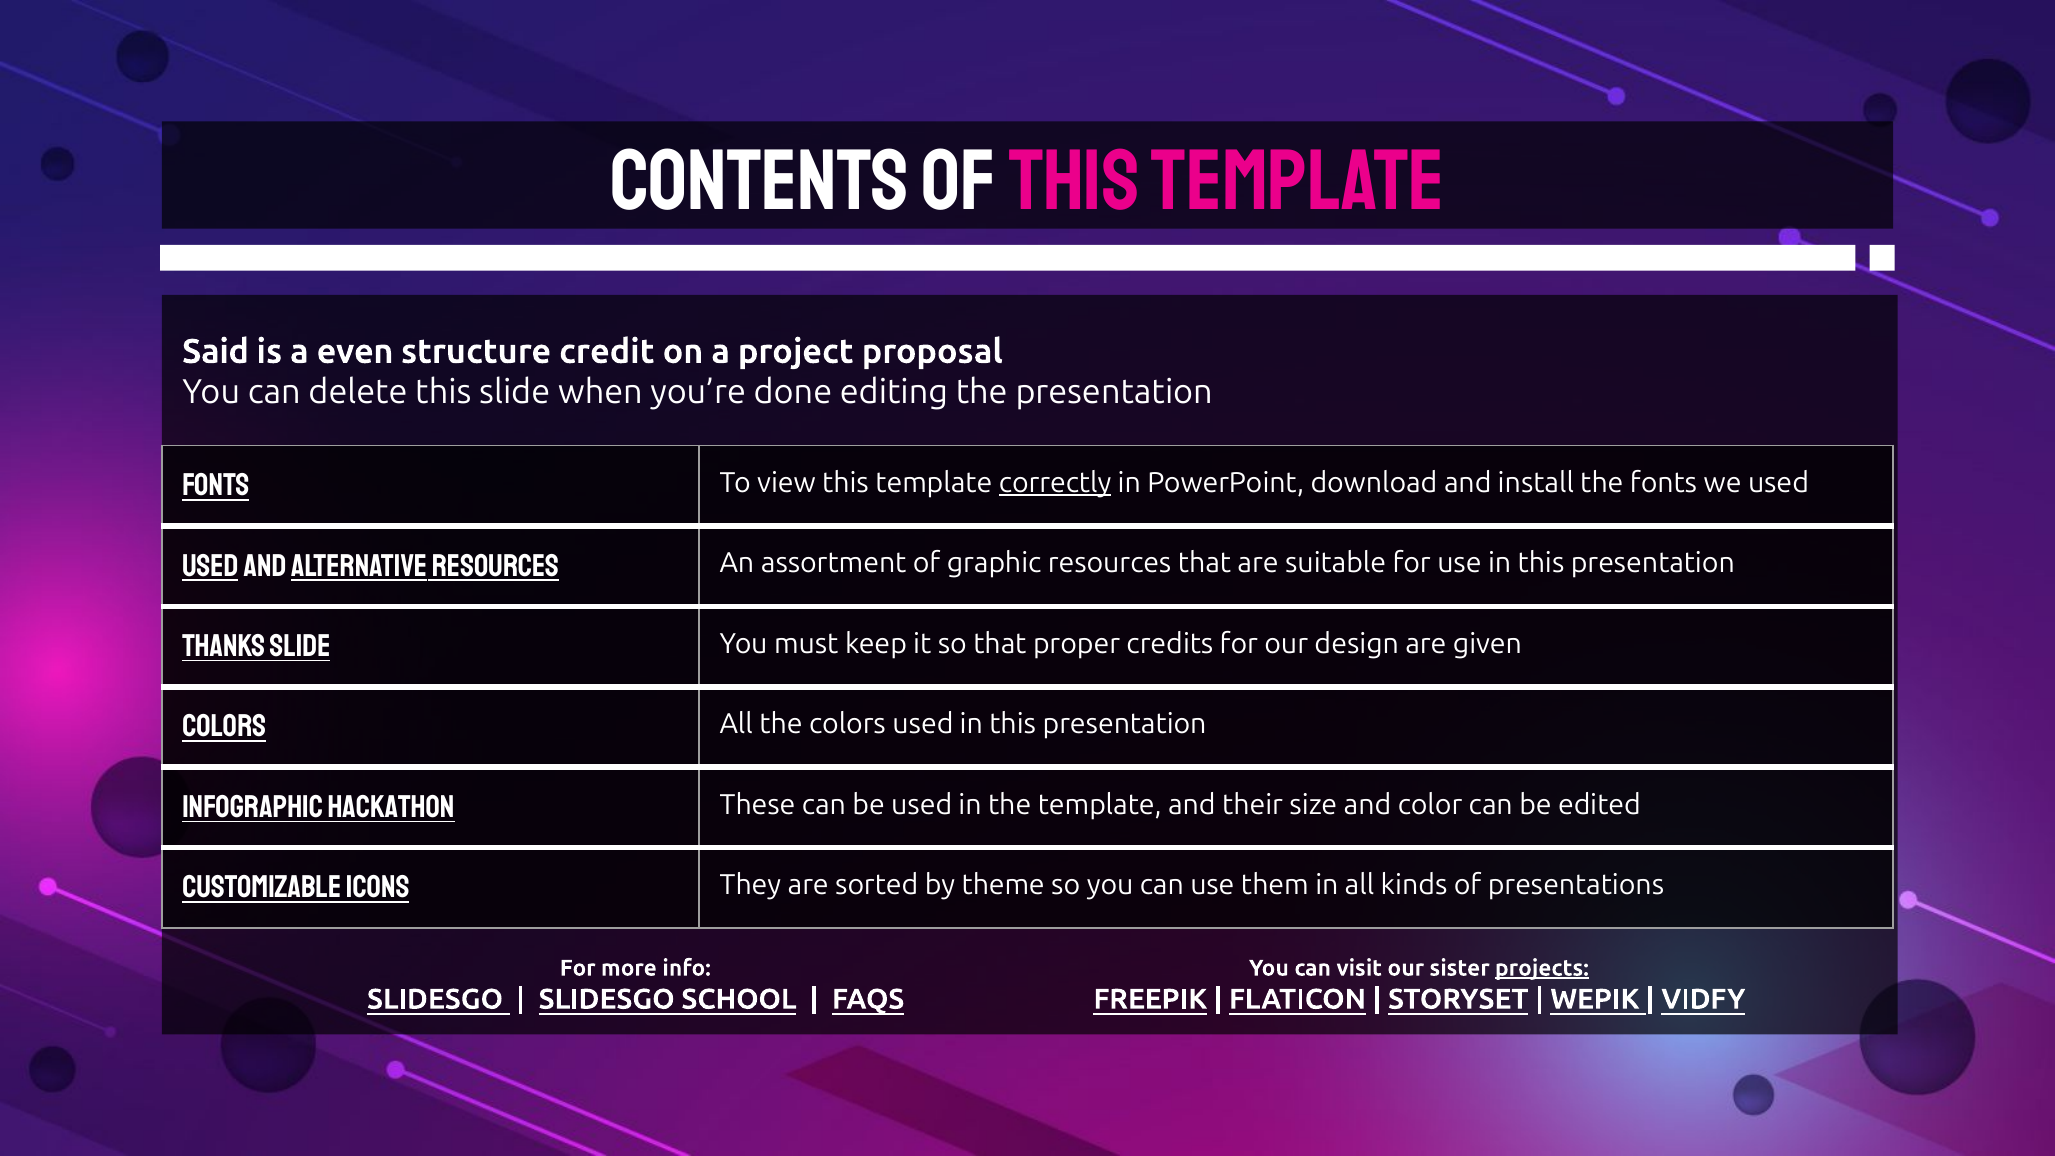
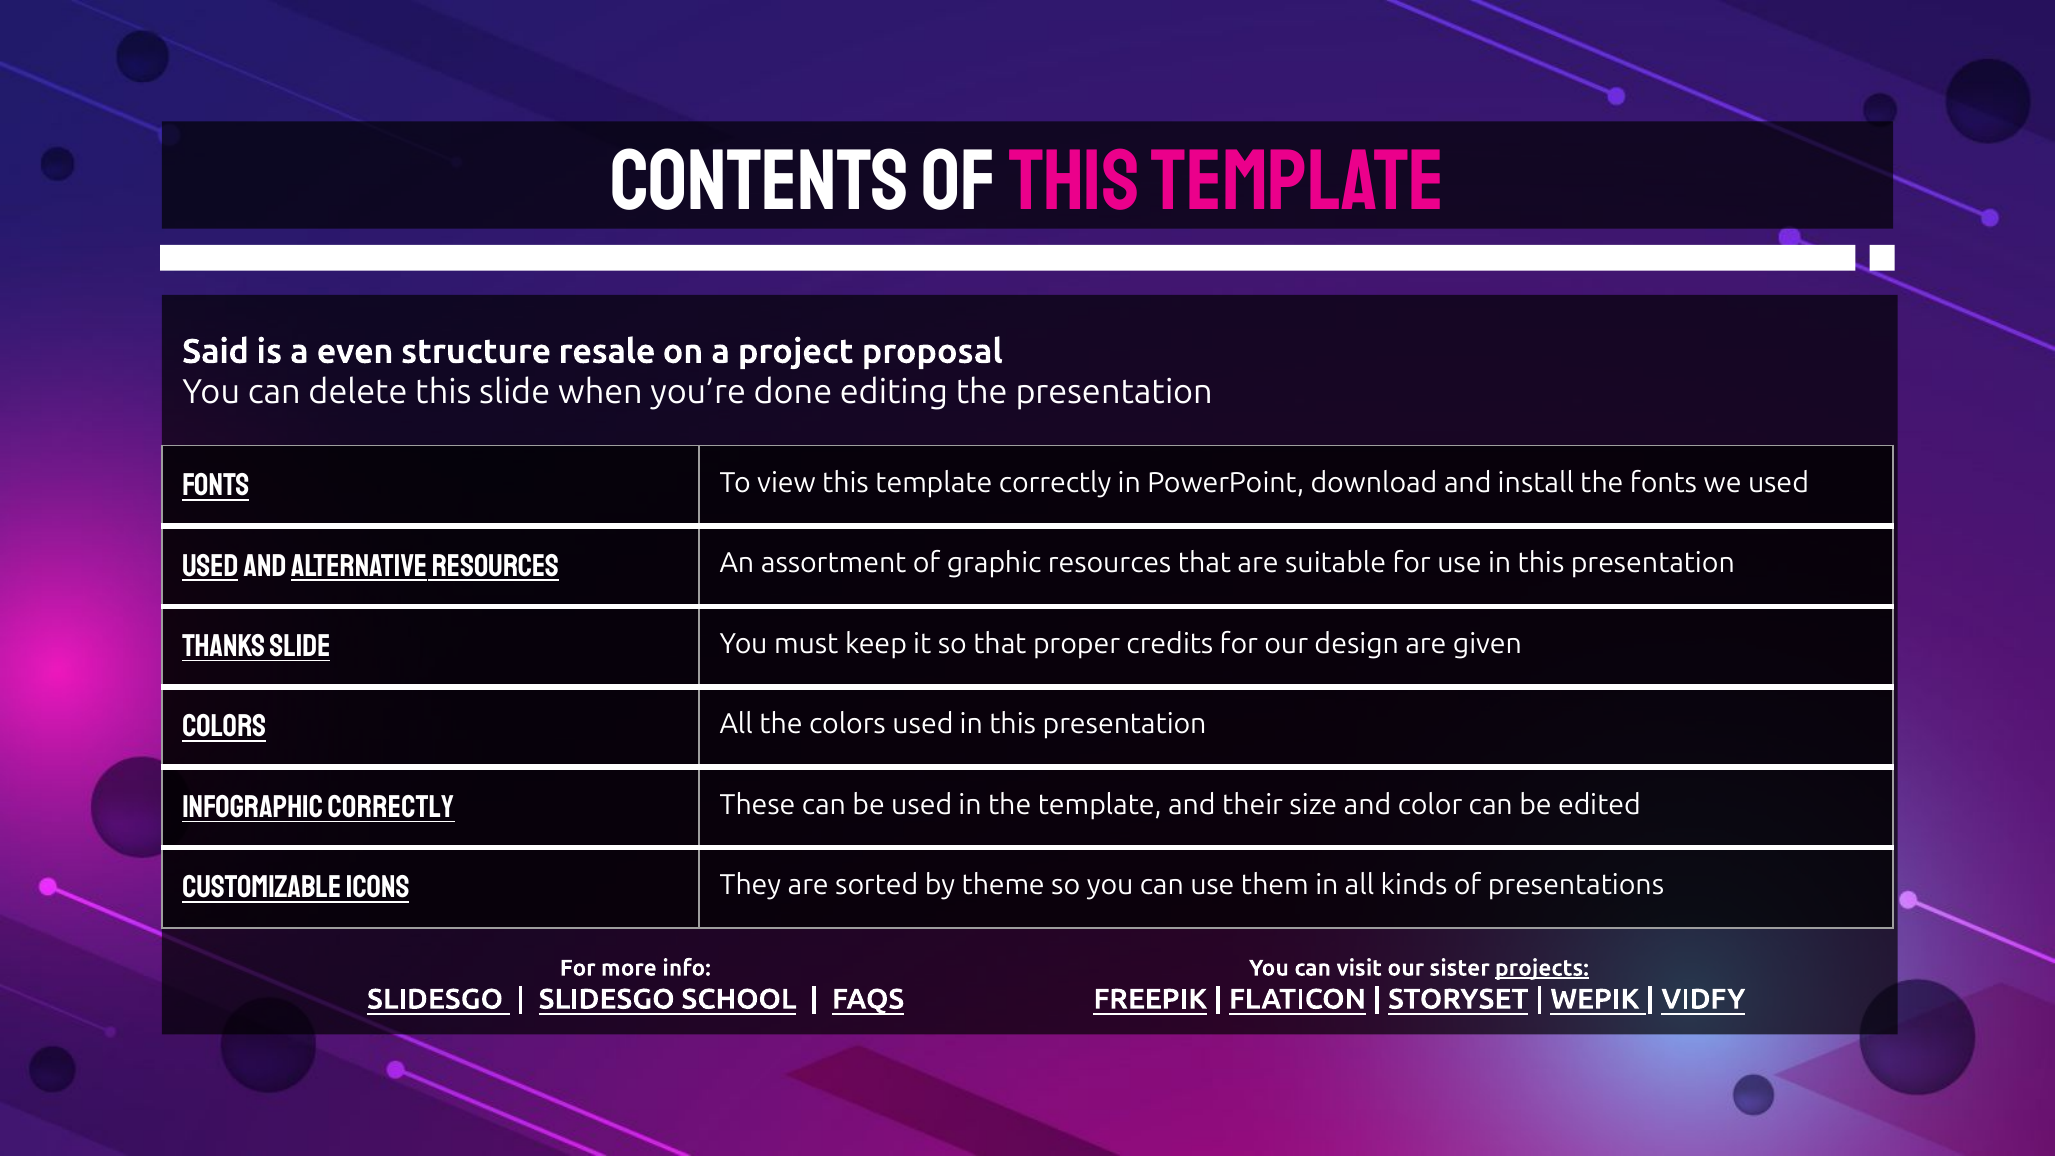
credit: credit -> resale
correctly at (1055, 483) underline: present -> none
Infographic hackathon: hackathon -> correctly
